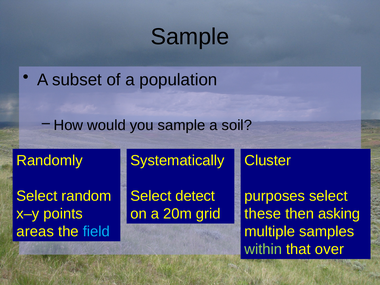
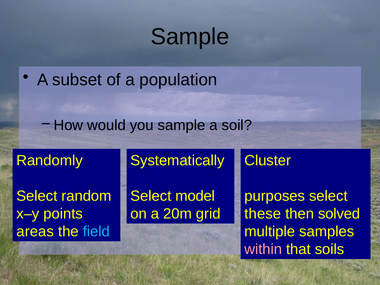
detect: detect -> model
asking: asking -> solved
within colour: light green -> pink
over: over -> soils
